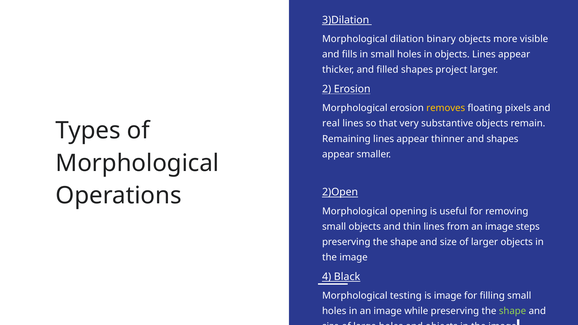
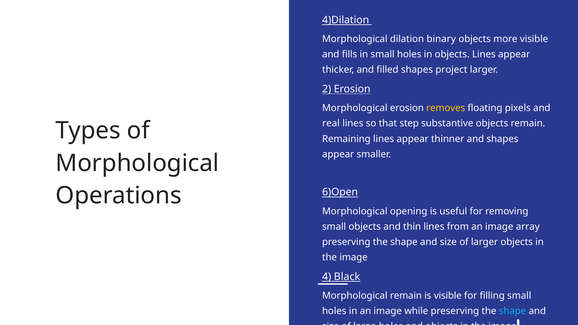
3)Dilation: 3)Dilation -> 4)Dilation
very: very -> step
2)Open: 2)Open -> 6)Open
steps: steps -> array
Morphological testing: testing -> remain
is image: image -> visible
shape at (513, 311) colour: light green -> light blue
